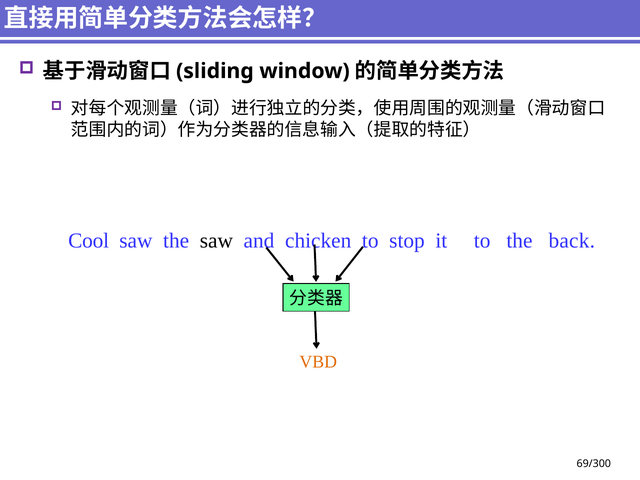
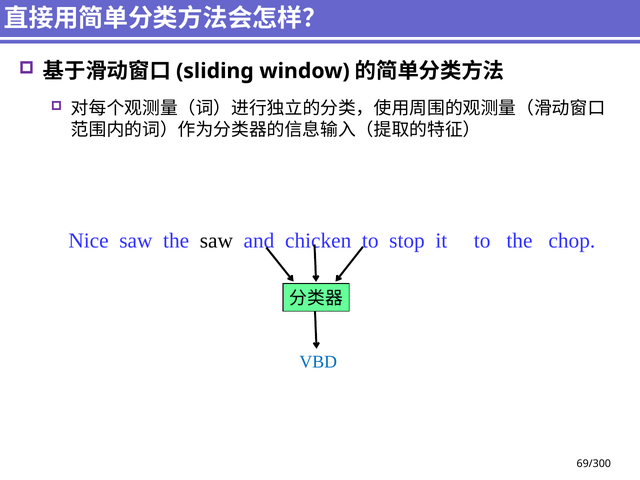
Cool: Cool -> Nice
back: back -> chop
VBD colour: orange -> blue
